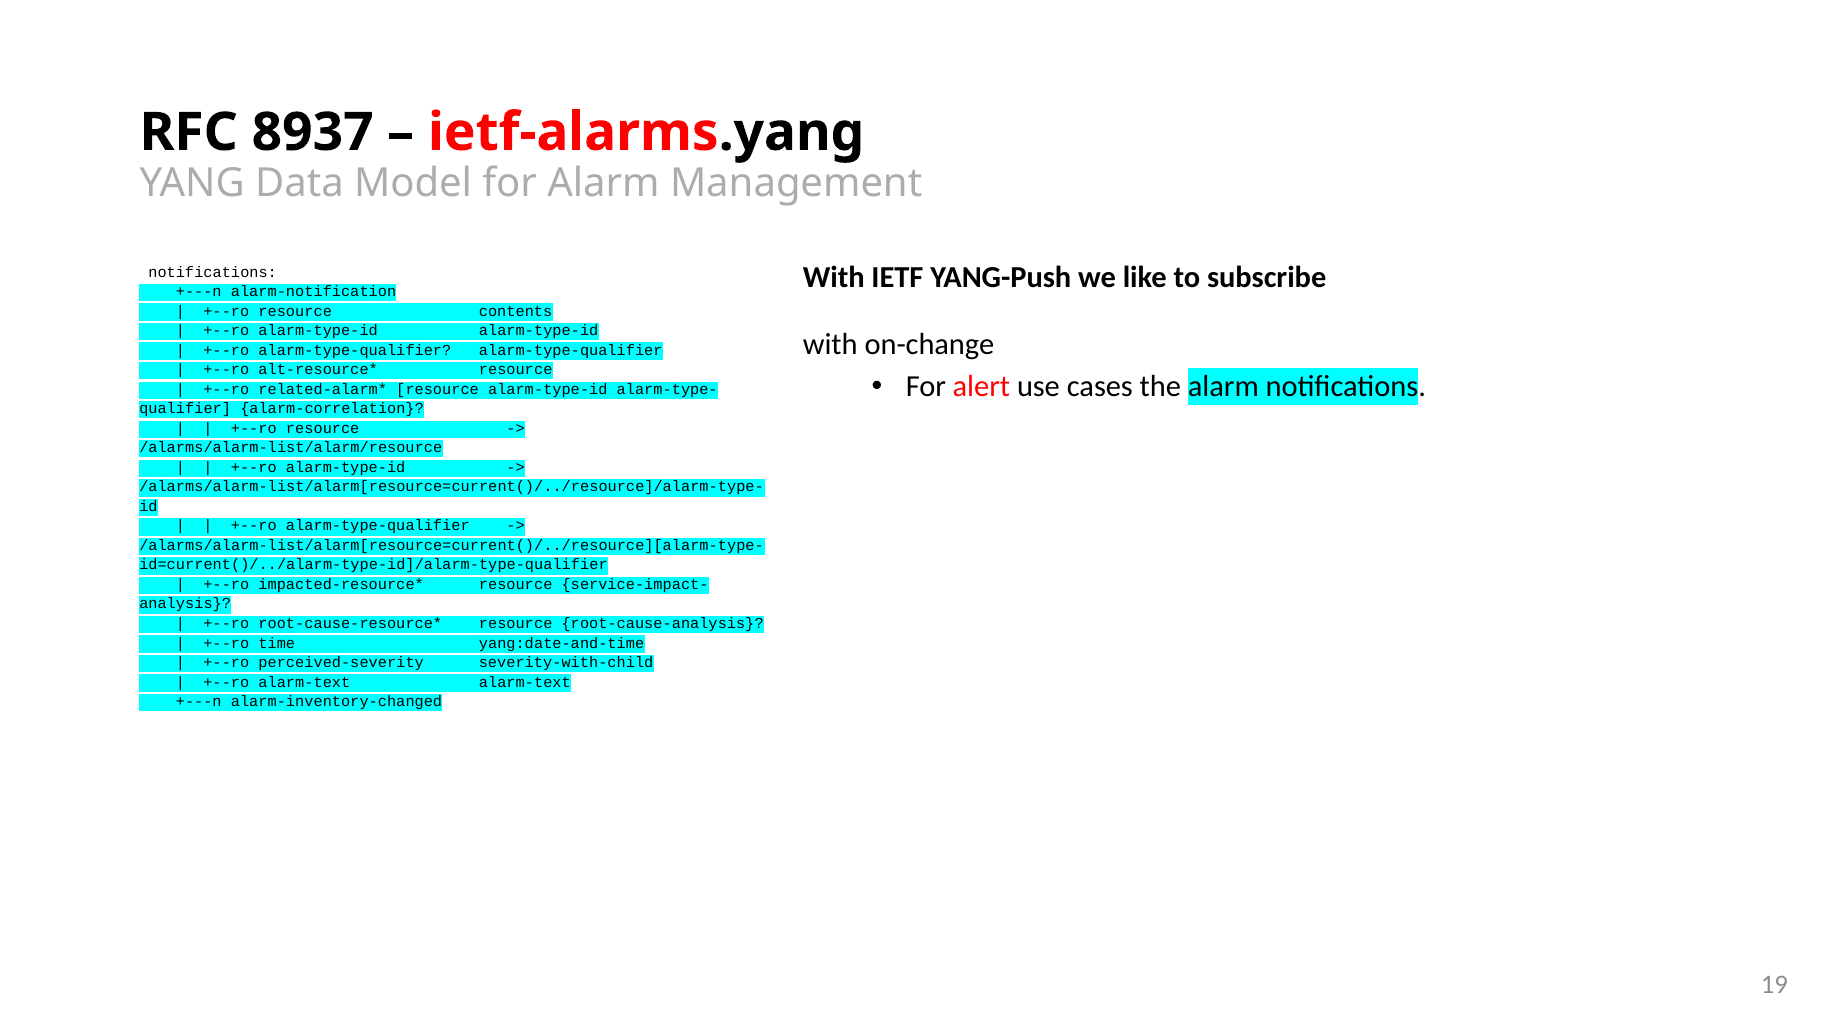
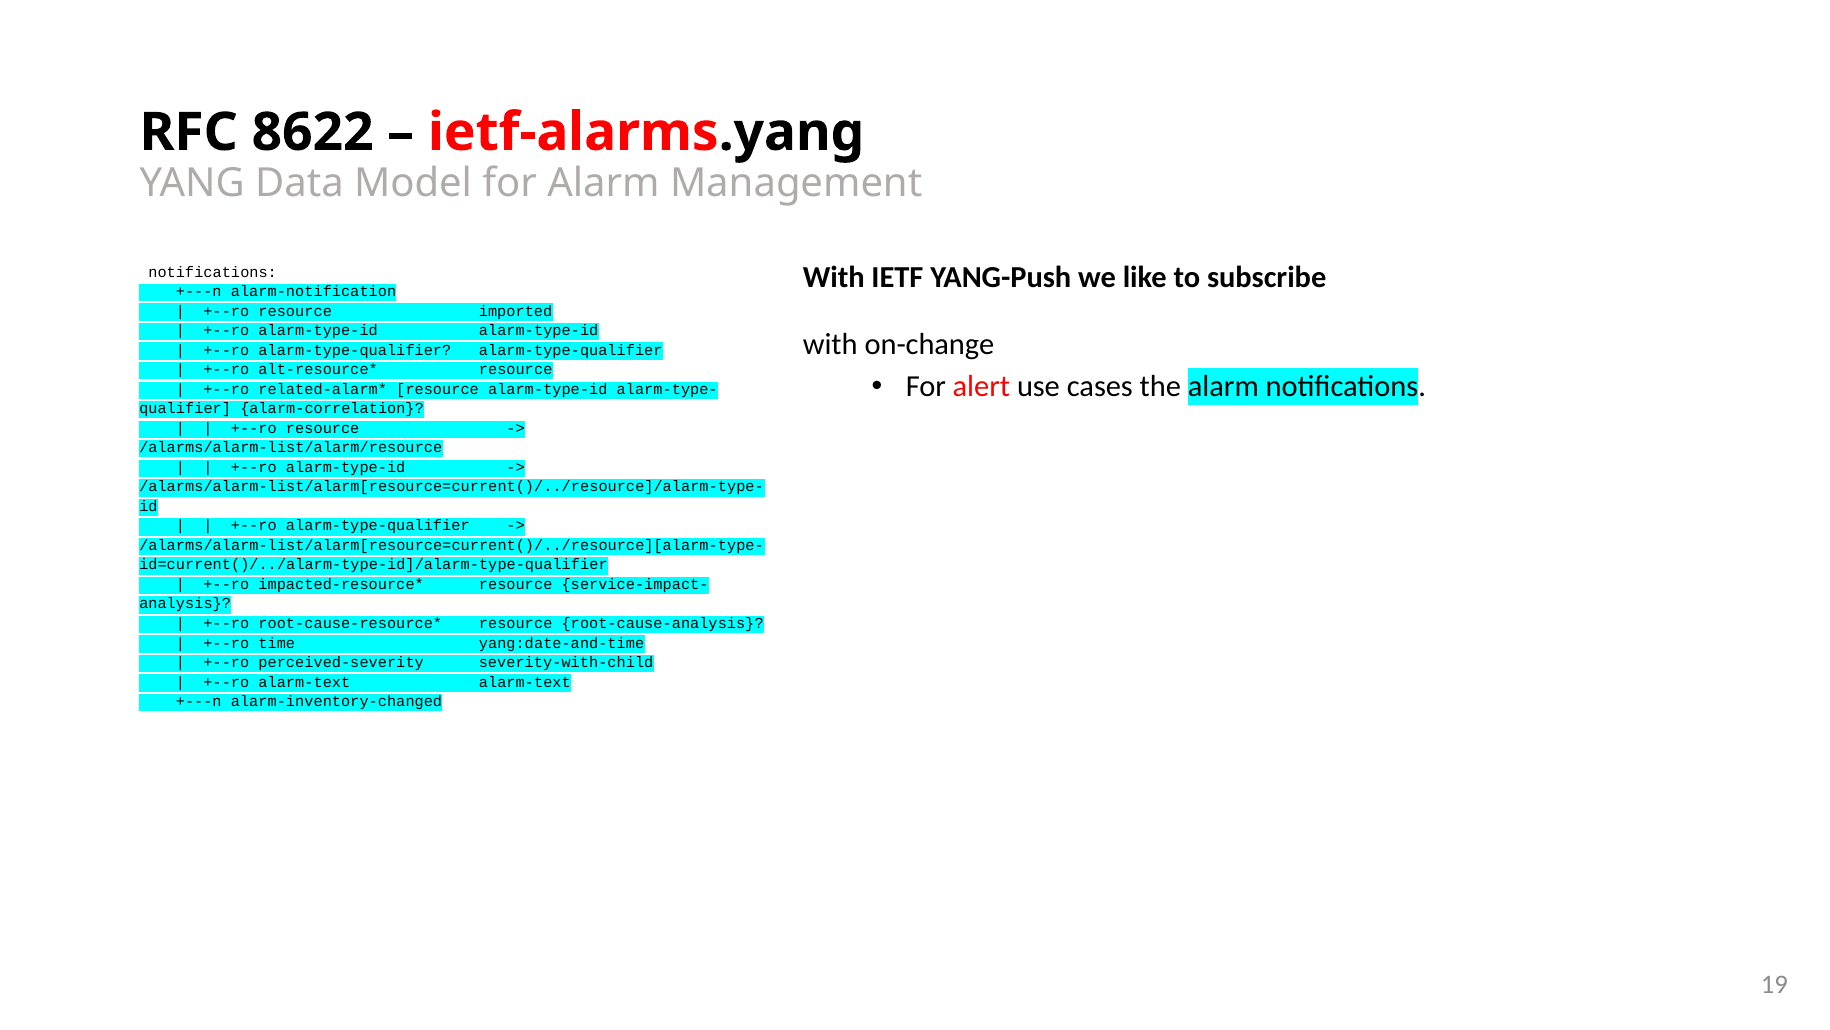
8937: 8937 -> 8622
contents: contents -> imported
